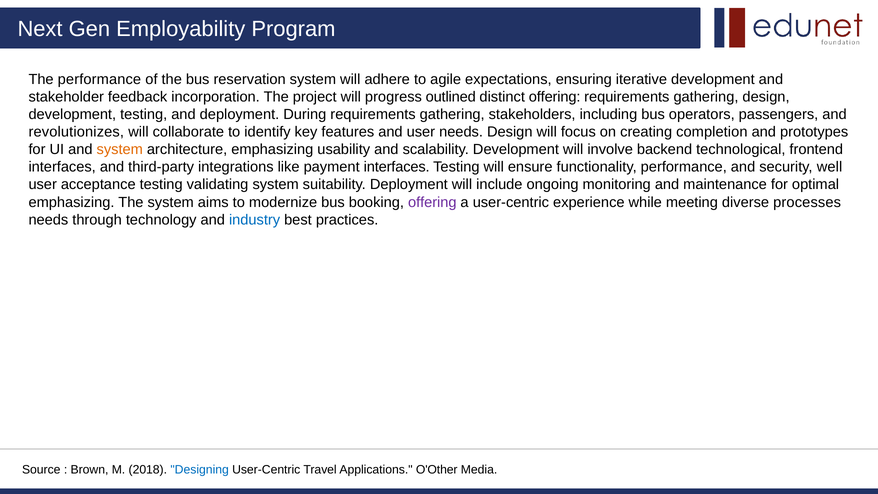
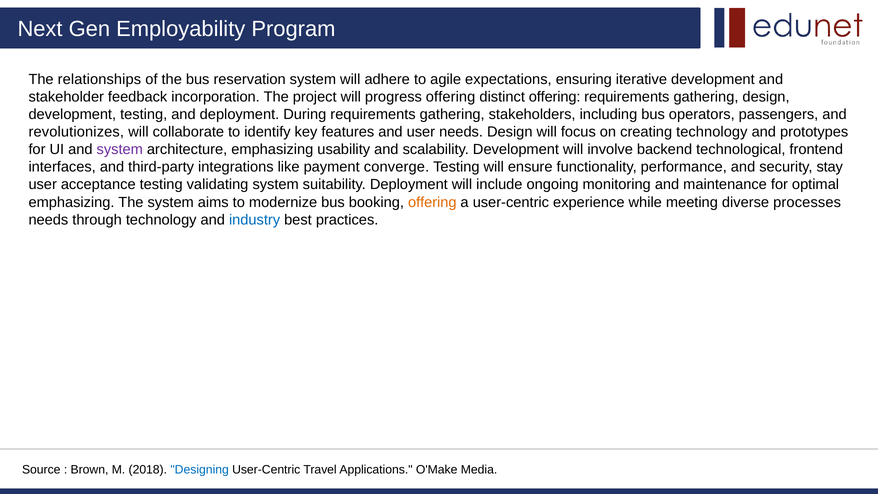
The performance: performance -> relationships
progress outlined: outlined -> offering
creating completion: completion -> technology
system at (120, 149) colour: orange -> purple
payment interfaces: interfaces -> converge
well: well -> stay
offering at (432, 202) colour: purple -> orange
O'Other: O'Other -> O'Make
